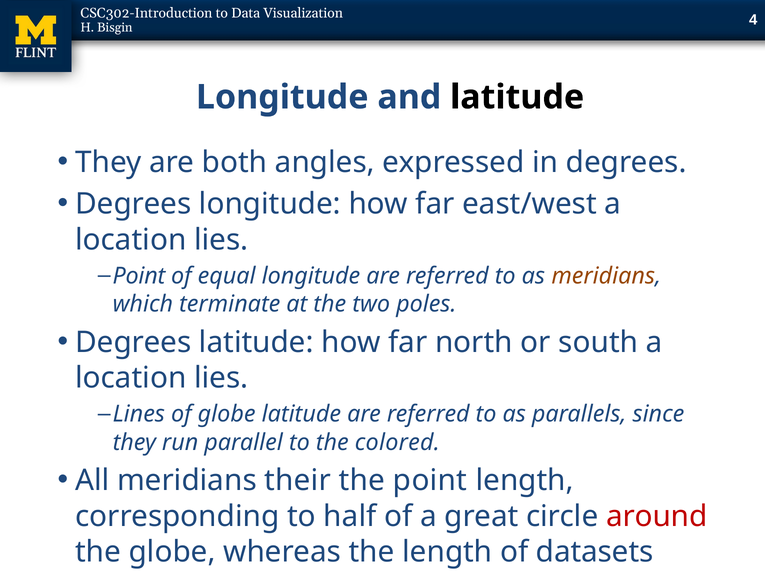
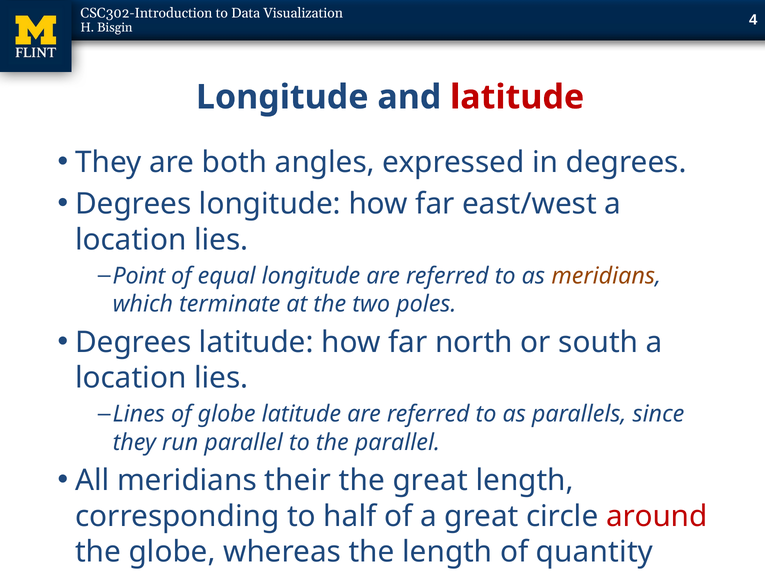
latitude at (517, 97) colour: black -> red
the colored: colored -> parallel
the point: point -> great
datasets: datasets -> quantity
